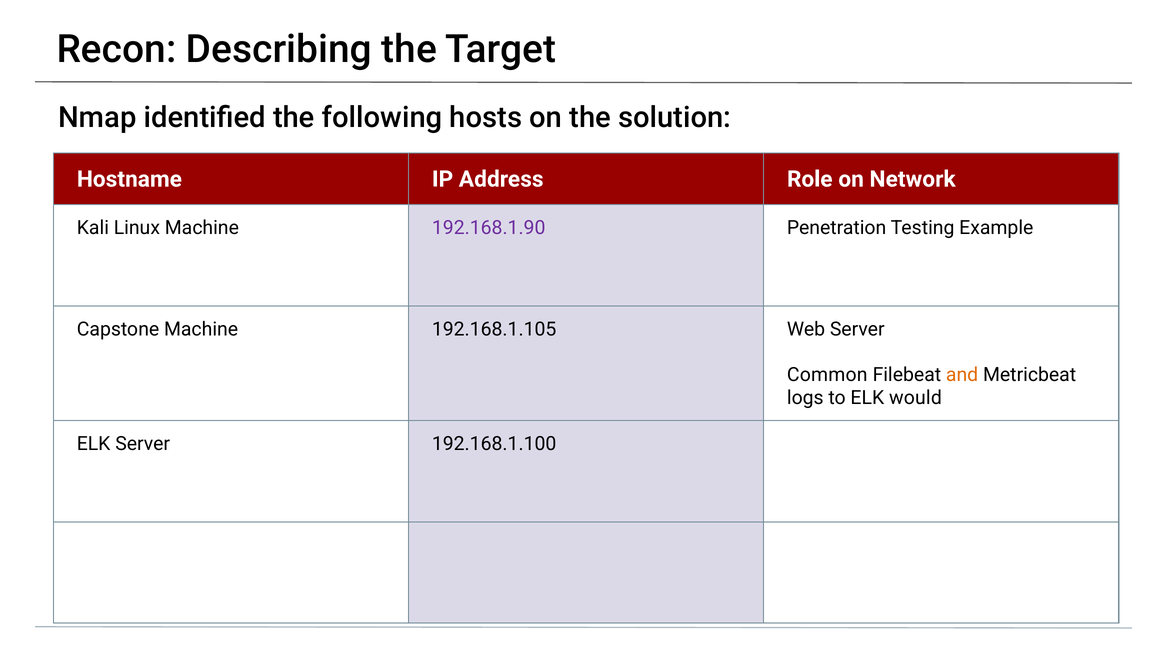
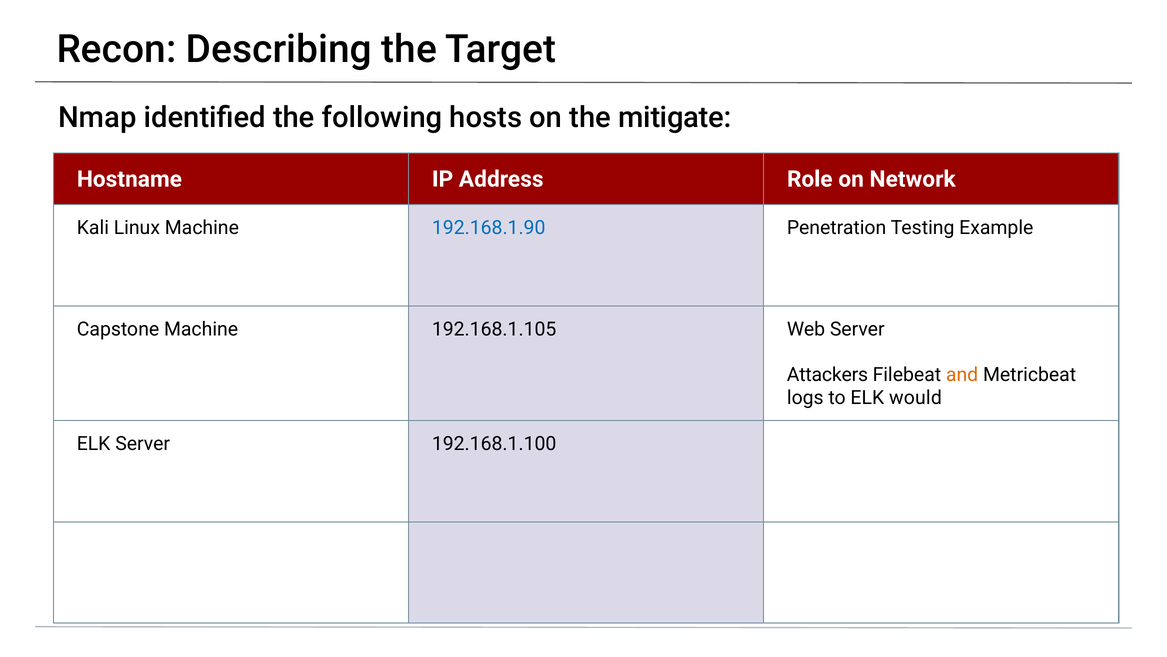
solution: solution -> mitigate
192.168.1.90 colour: purple -> blue
Common: Common -> Attackers
